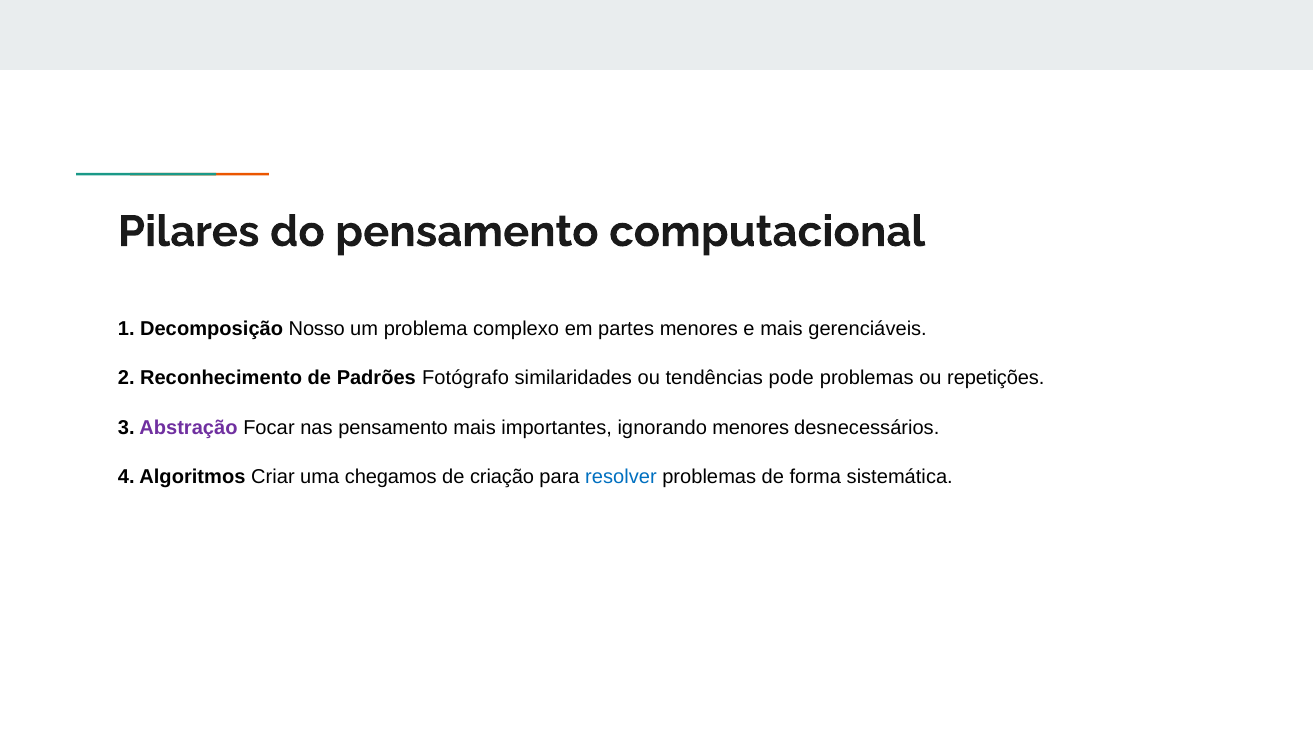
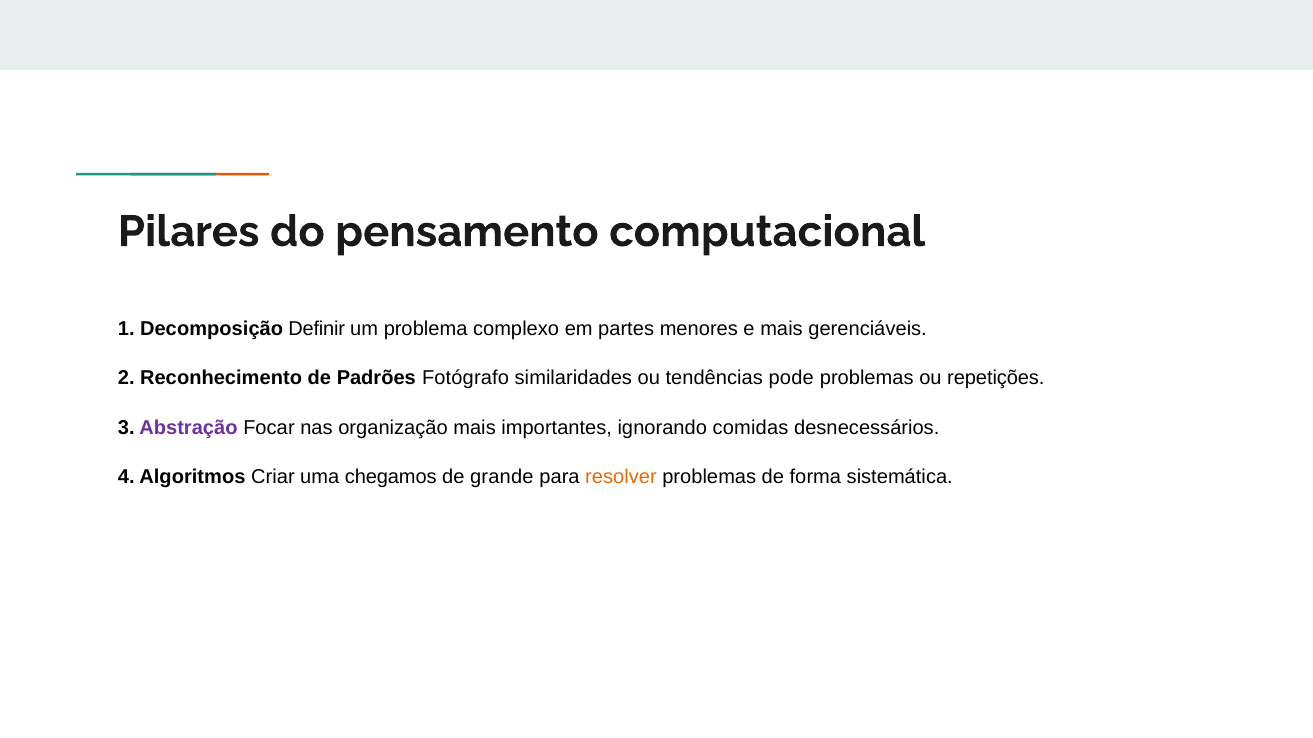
Nosso: Nosso -> Definir
nas pensamento: pensamento -> organização
ignorando menores: menores -> comidas
criação: criação -> grande
resolver colour: blue -> orange
